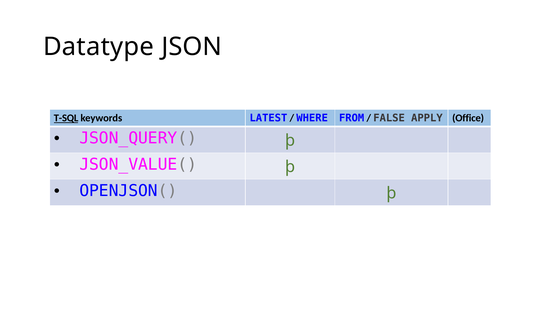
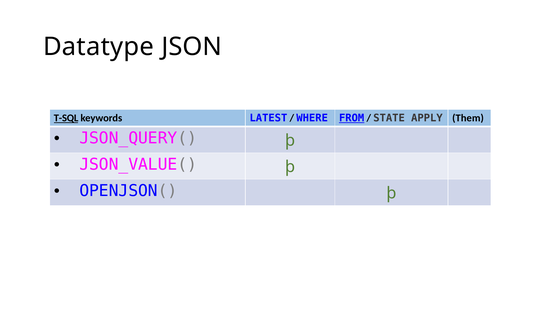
FROM underline: none -> present
FALSE: FALSE -> STATE
Office: Office -> Them
